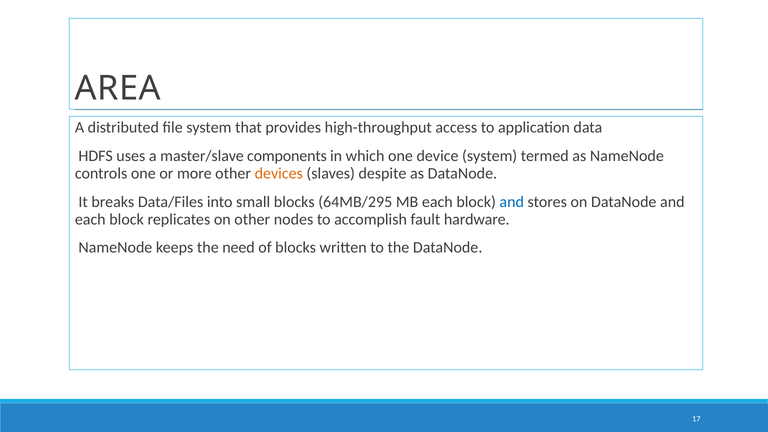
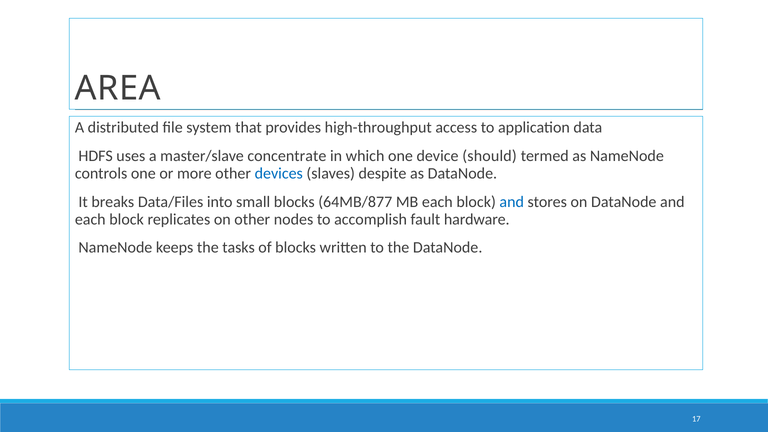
components: components -> concentrate
device system: system -> should
devices colour: orange -> blue
64MB/295: 64MB/295 -> 64MB/877
need: need -> tasks
